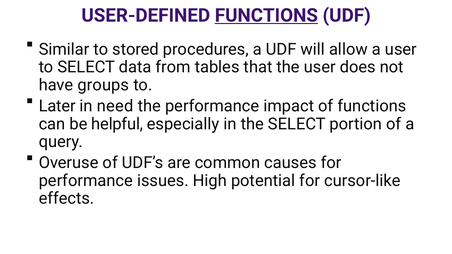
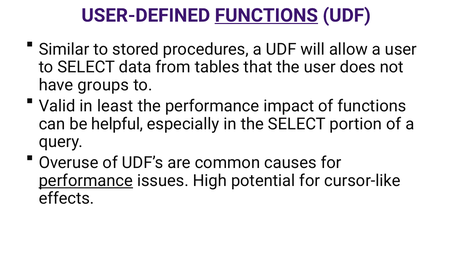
Later: Later -> Valid
need: need -> least
performance at (86, 181) underline: none -> present
